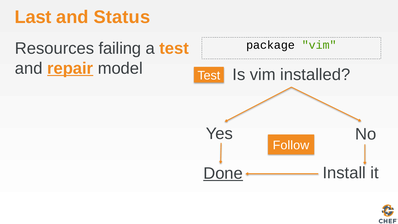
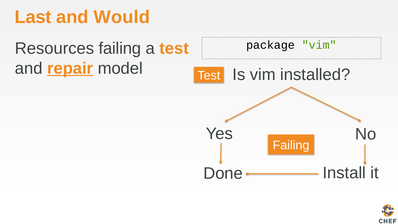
Status: Status -> Would
Follow at (291, 145): Follow -> Failing
Done underline: present -> none
